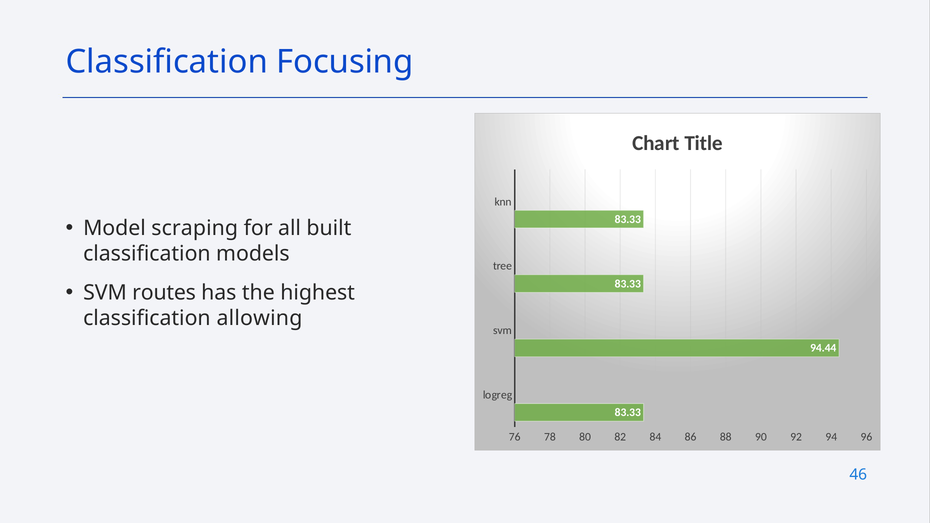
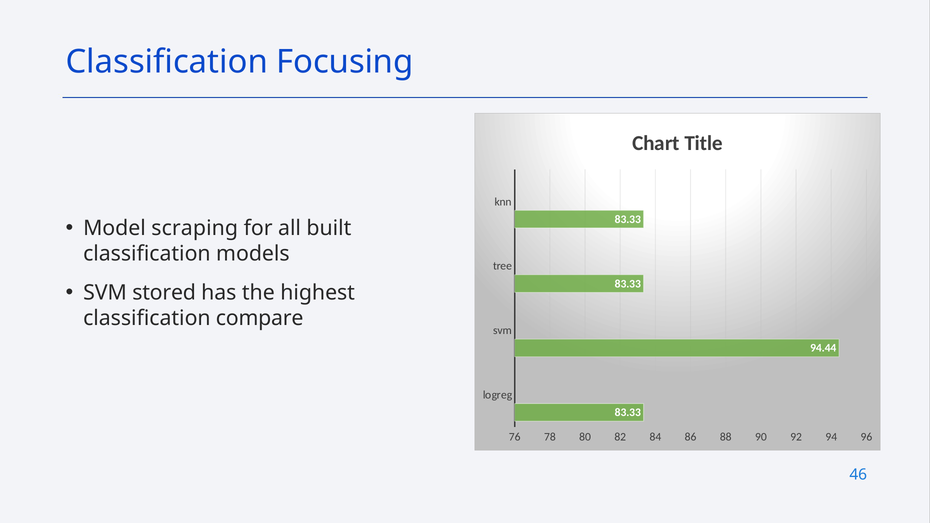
routes: routes -> stored
allowing: allowing -> compare
